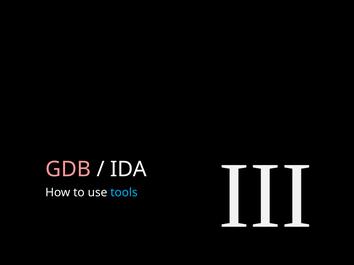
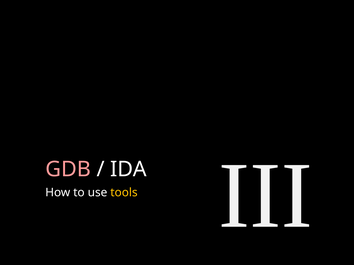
tools colour: light blue -> yellow
